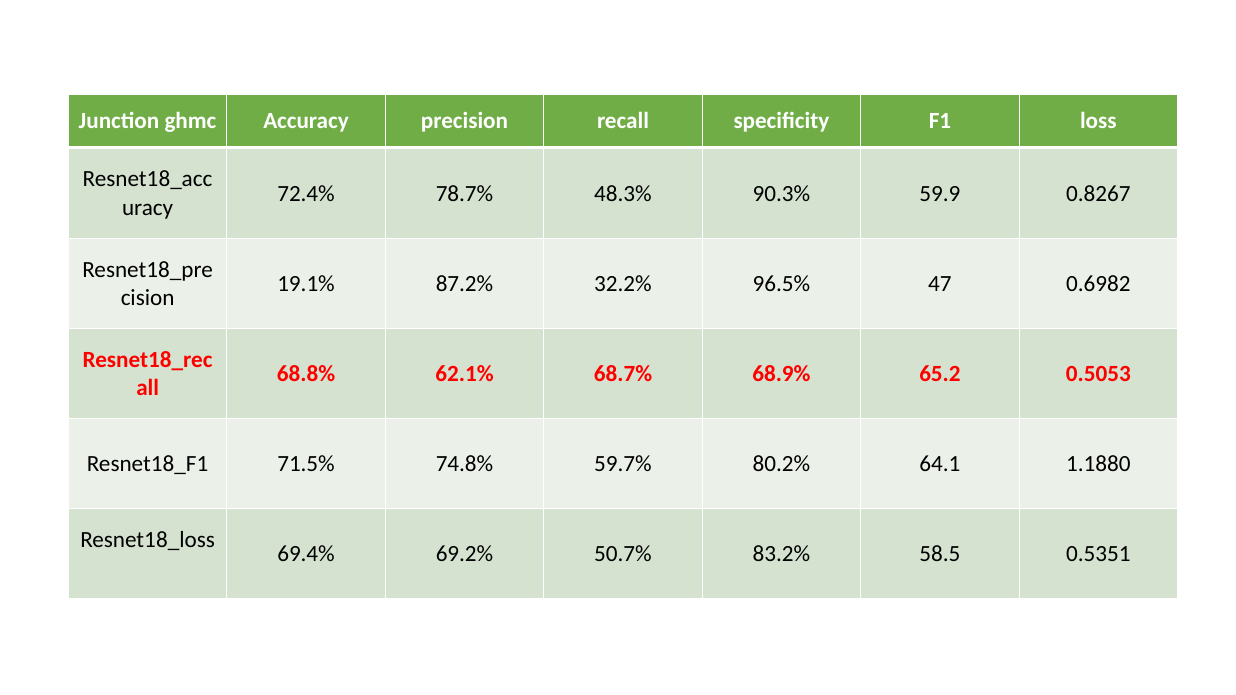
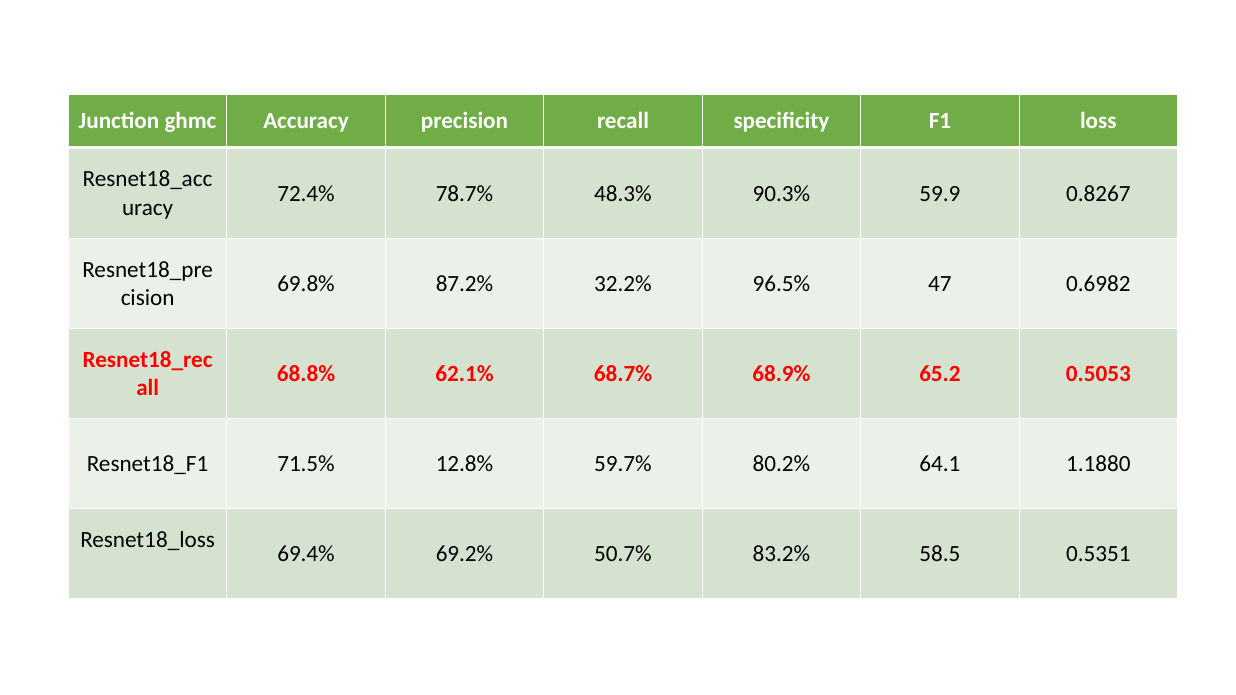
19.1%: 19.1% -> 69.8%
74.8%: 74.8% -> 12.8%
